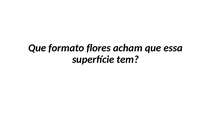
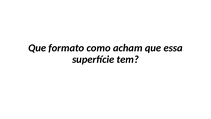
flores: flores -> como
